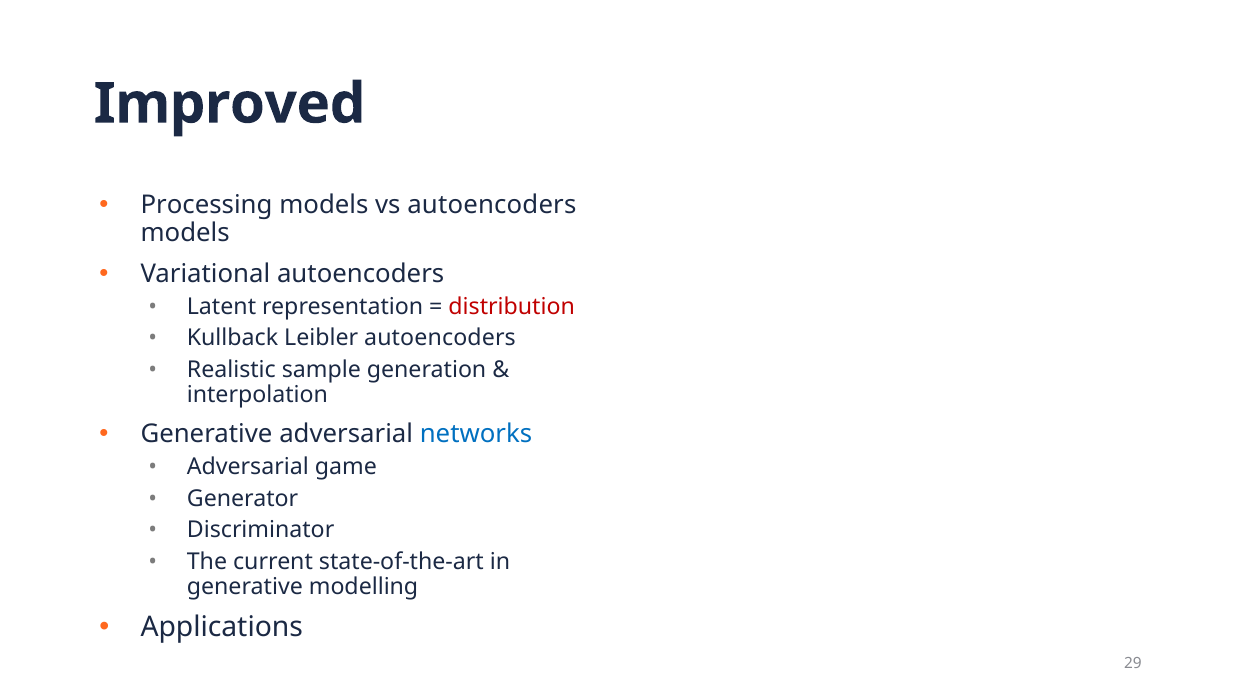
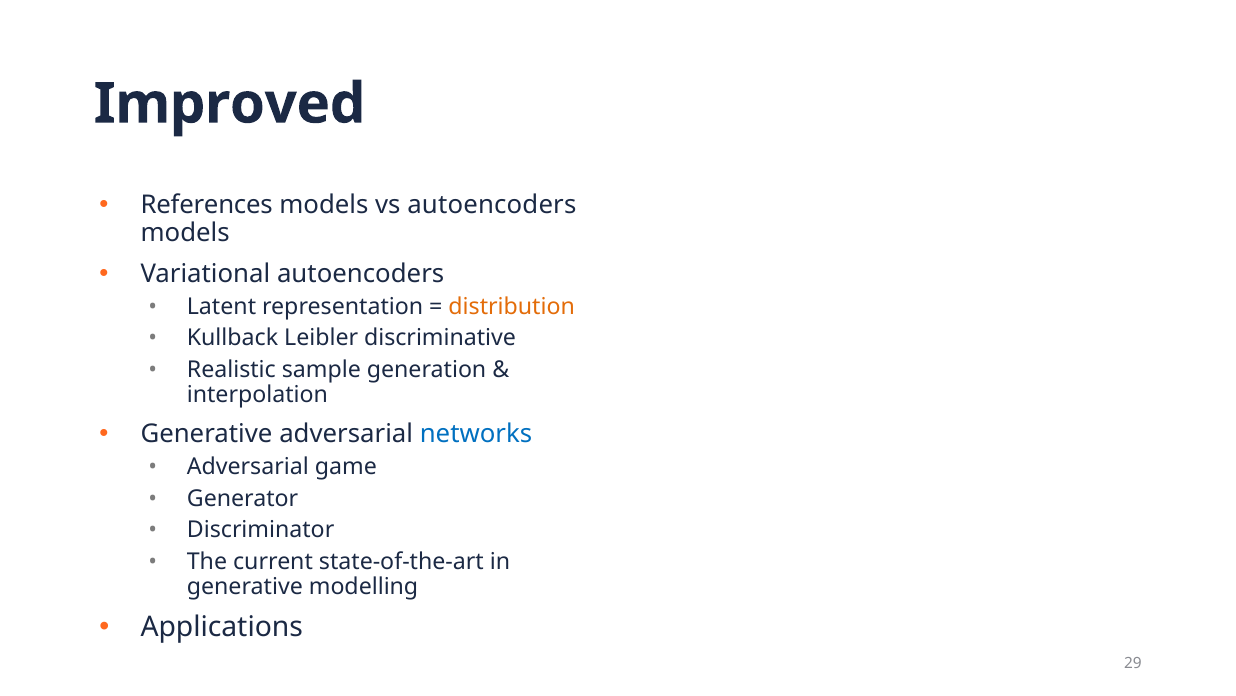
Processing: Processing -> References
distribution colour: red -> orange
Leibler autoencoders: autoencoders -> discriminative
